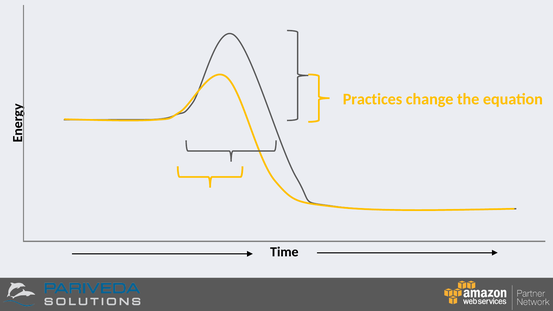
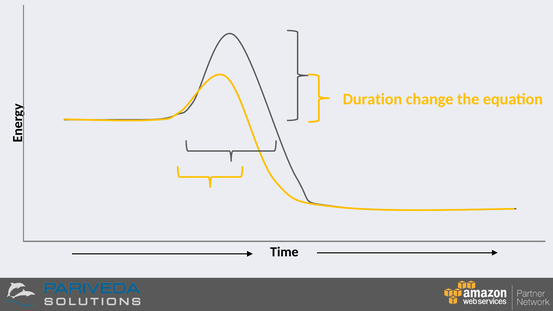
Practices: Practices -> Duration
